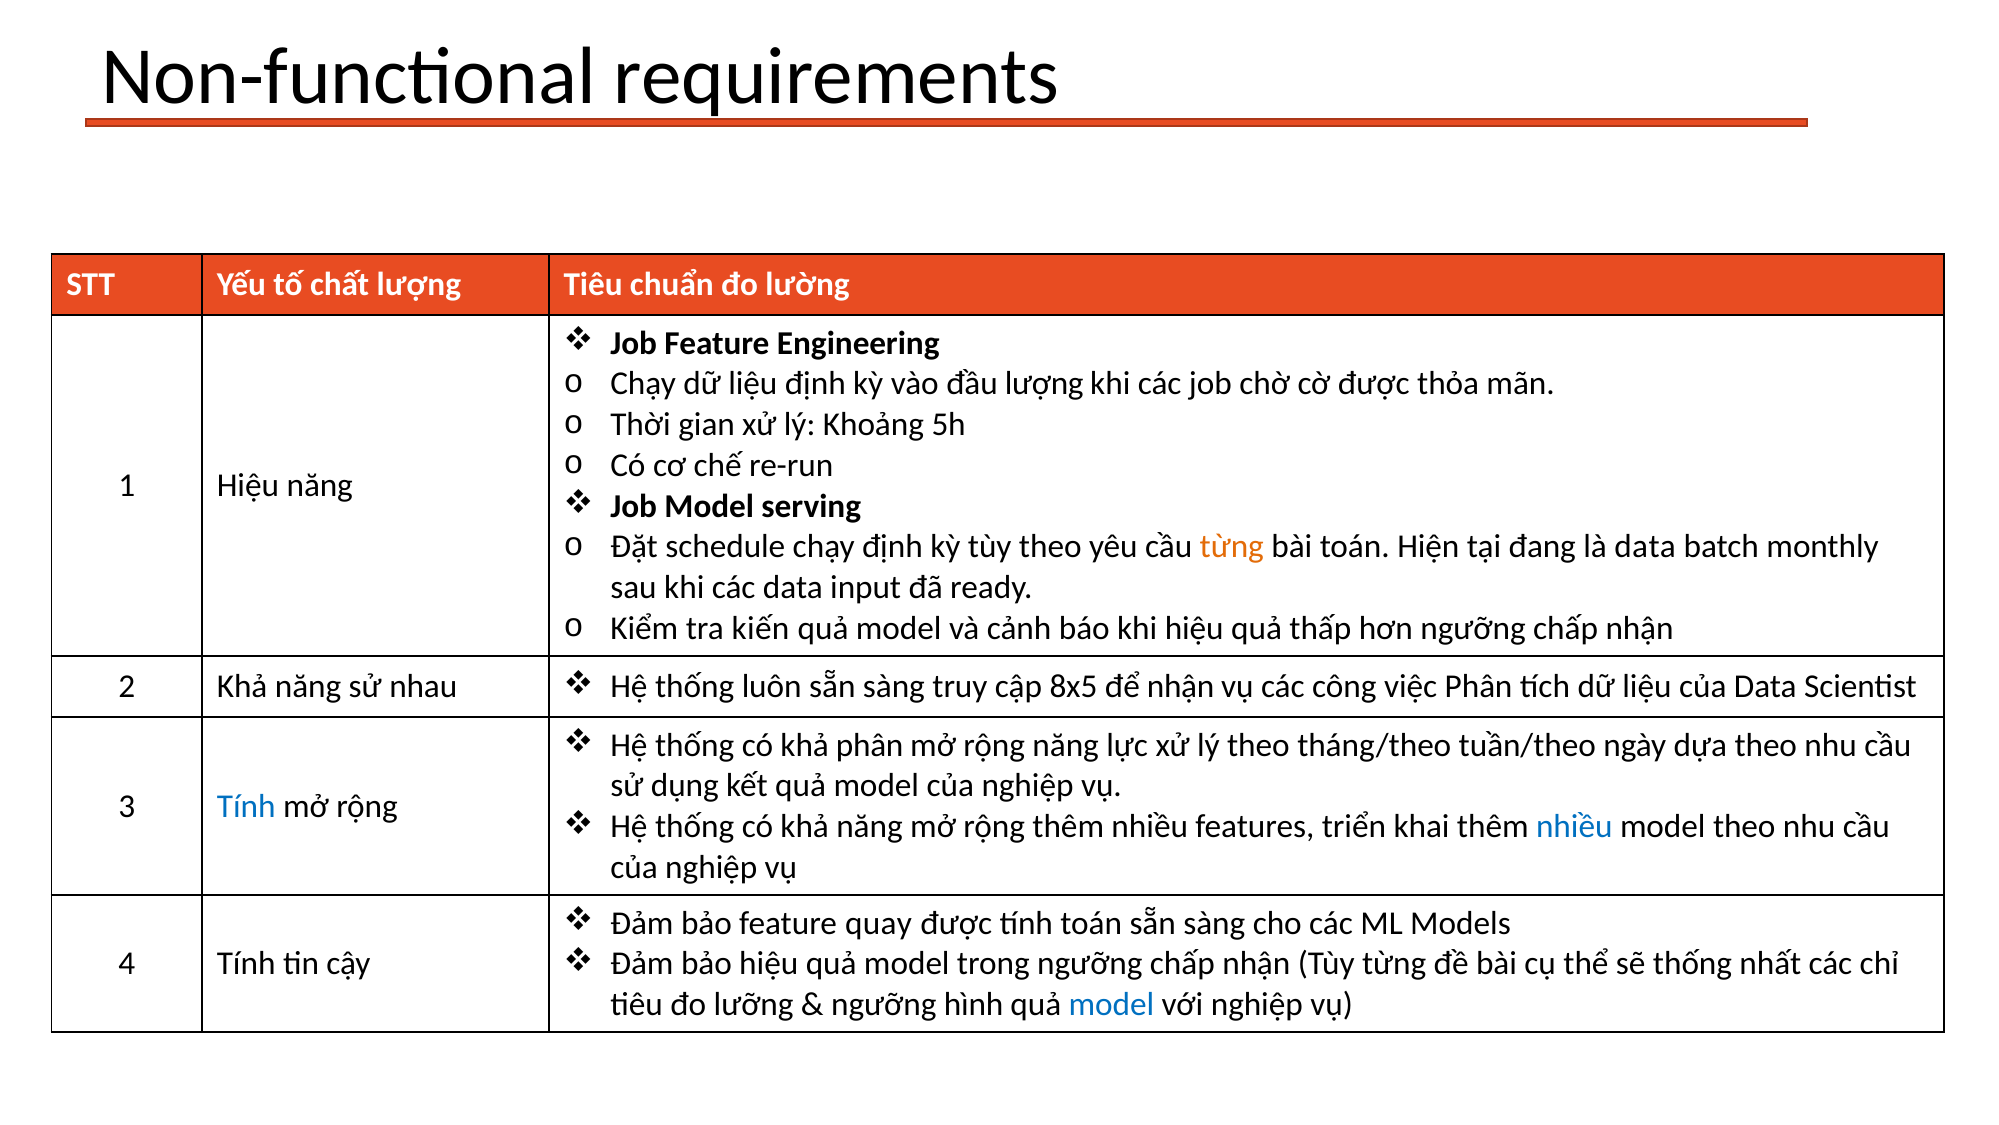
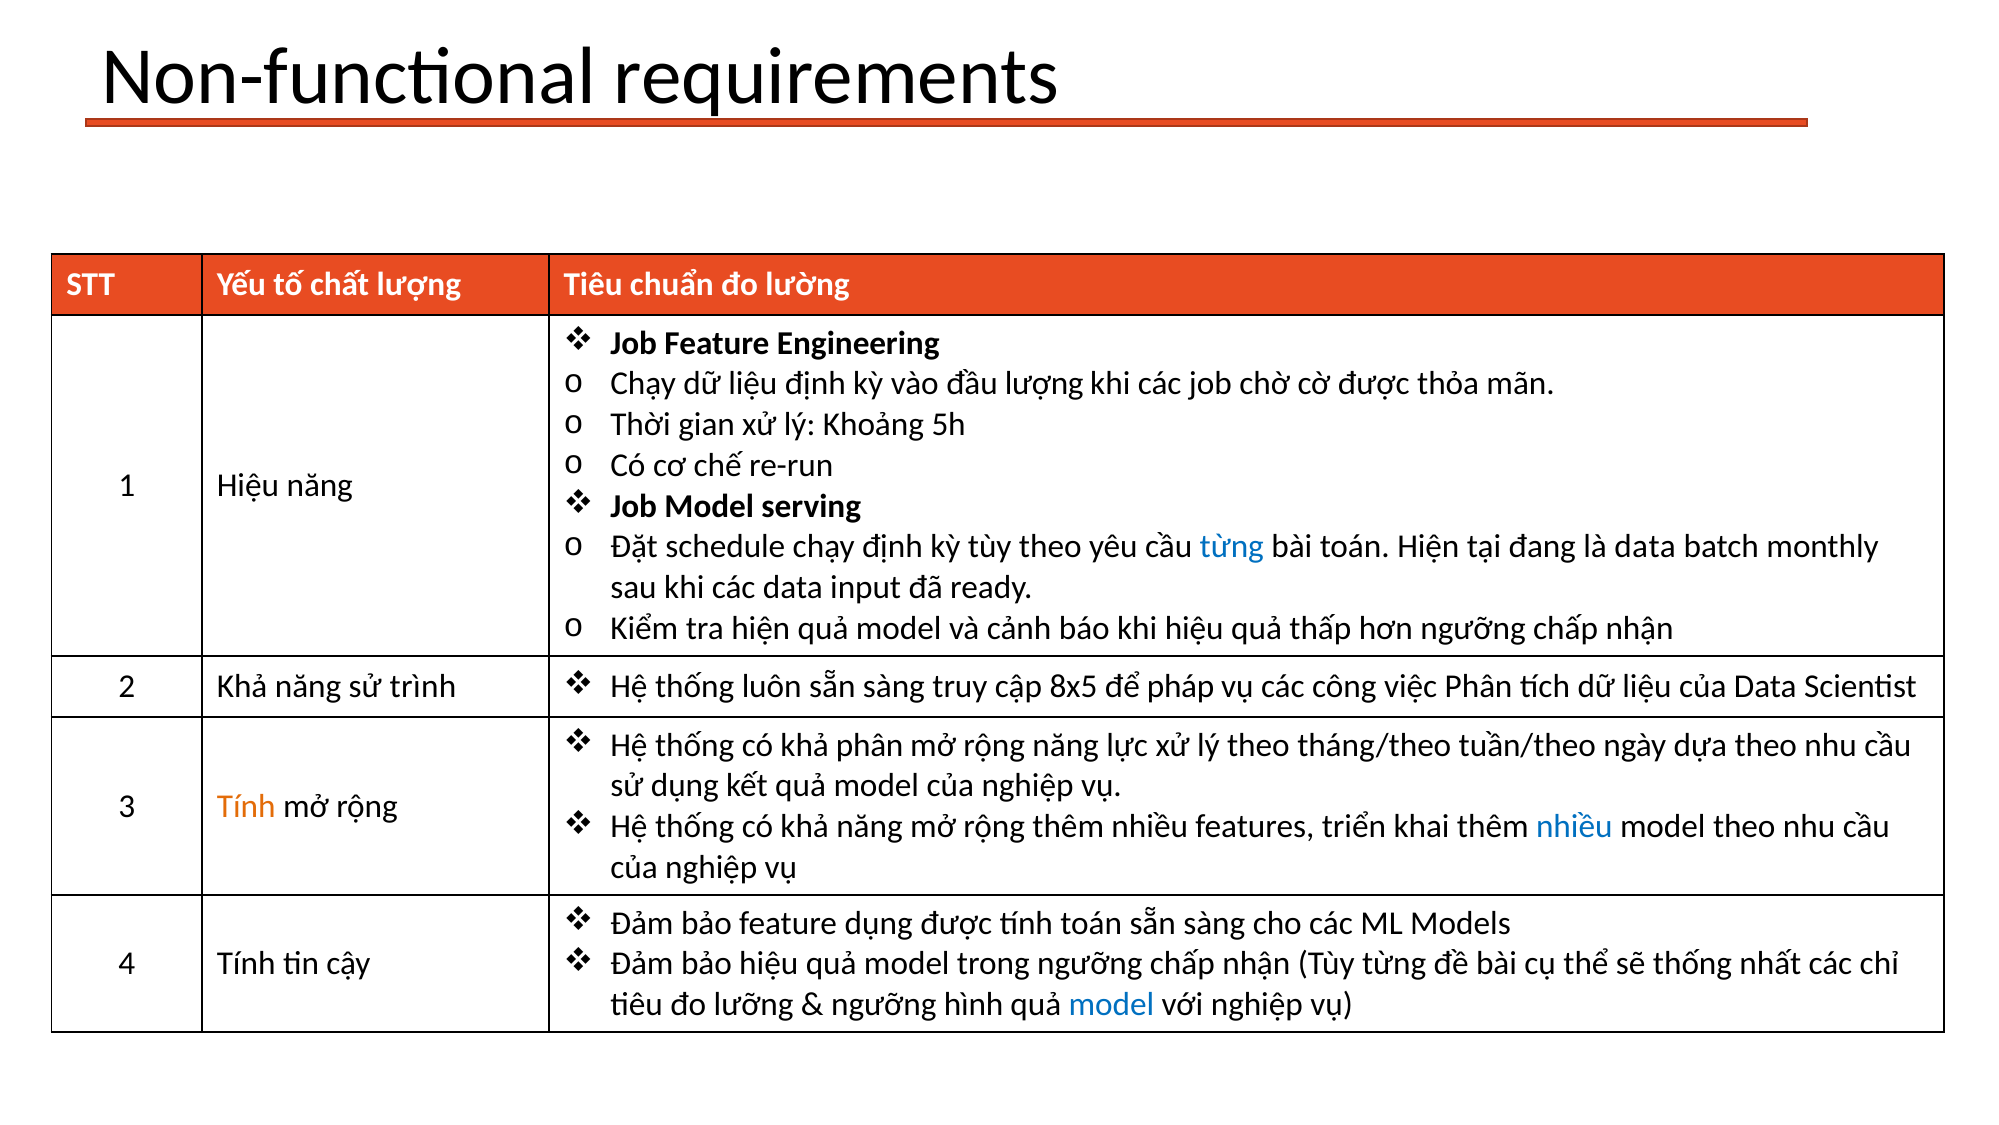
từng at (1232, 547) colour: orange -> blue
tra kiến: kiến -> hiện
nhau: nhau -> trình
để nhận: nhận -> pháp
Tính at (246, 806) colour: blue -> orange
feature quay: quay -> dụng
